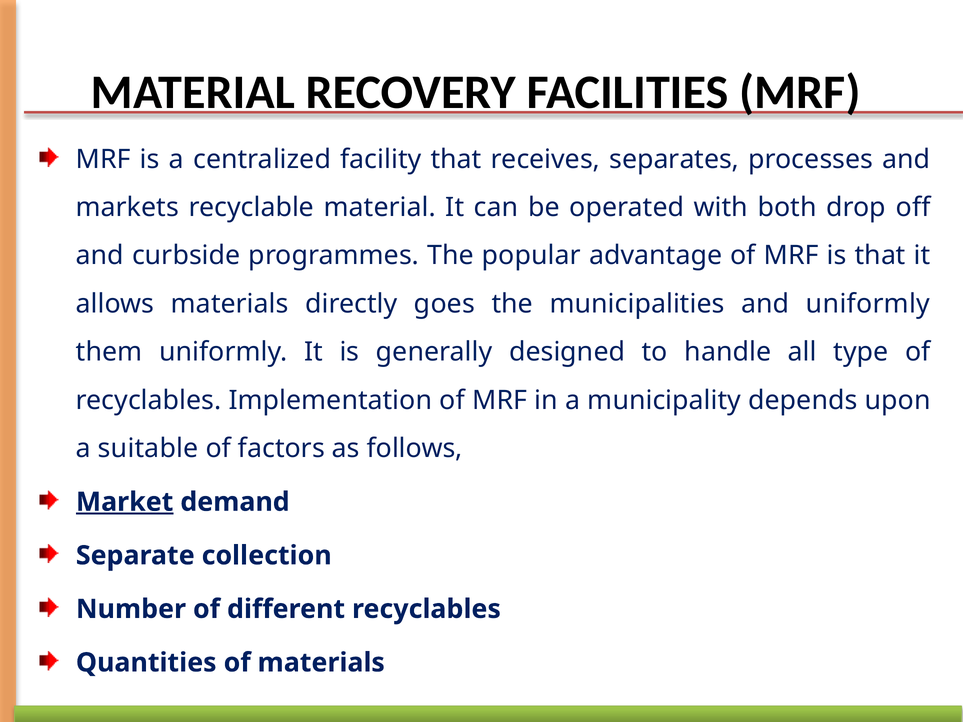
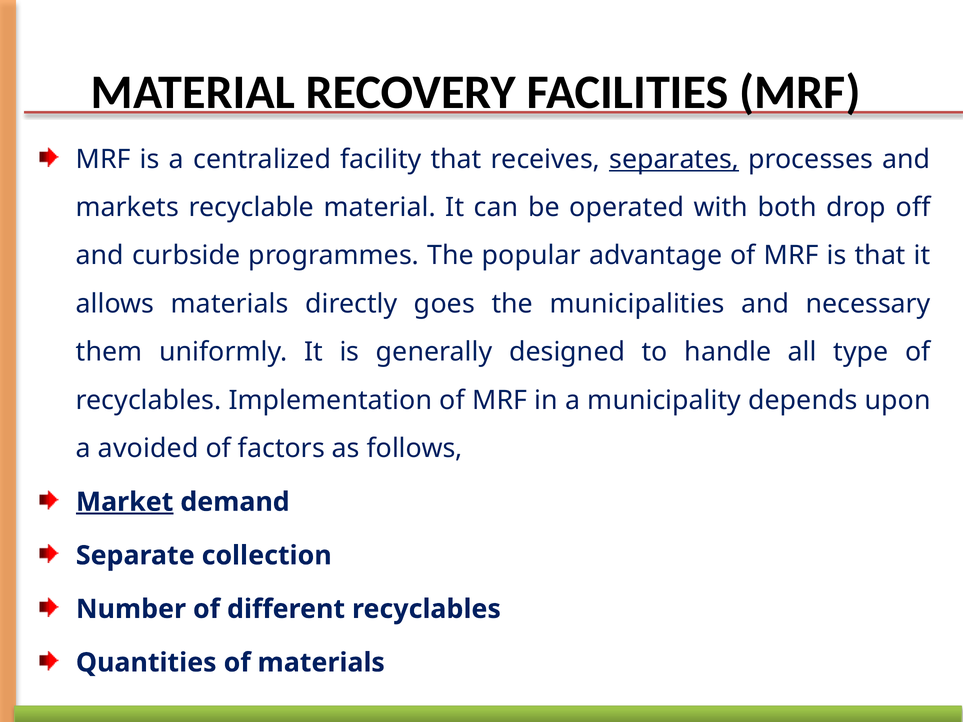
separates underline: none -> present
and uniformly: uniformly -> necessary
suitable: suitable -> avoided
